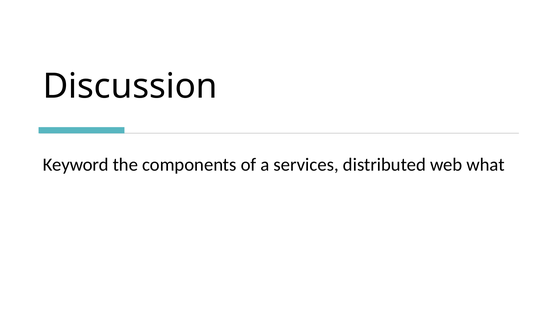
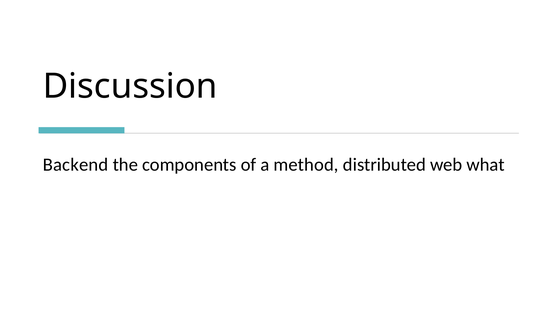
Keyword: Keyword -> Backend
services: services -> method
